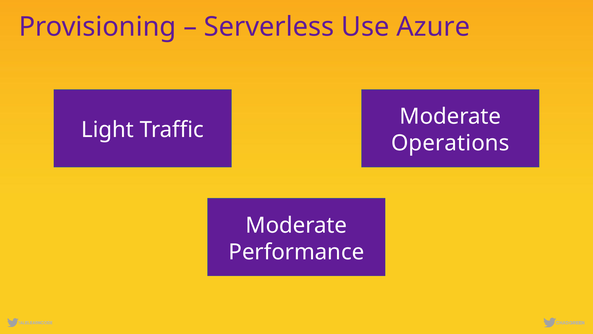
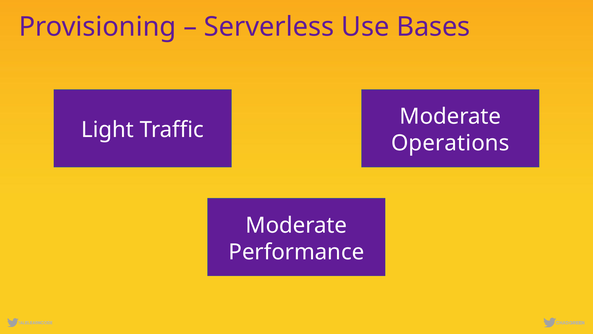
Azure: Azure -> Bases
